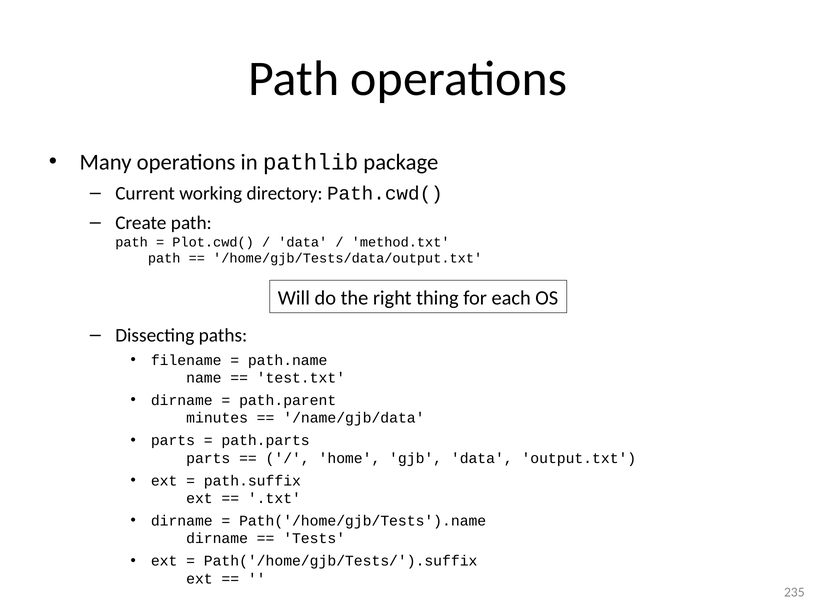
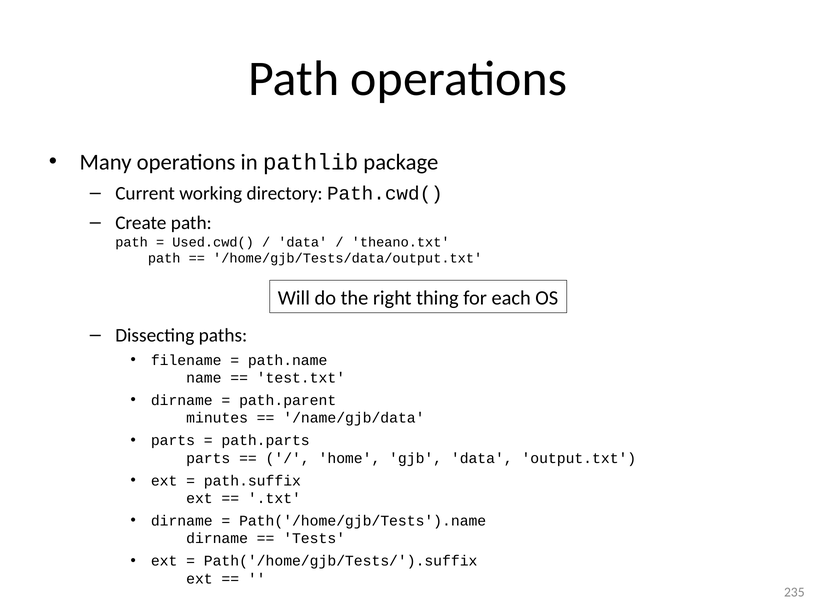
Plot.cwd(: Plot.cwd( -> Used.cwd(
method.txt: method.txt -> theano.txt
